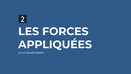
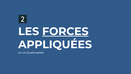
FORCES underline: none -> present
